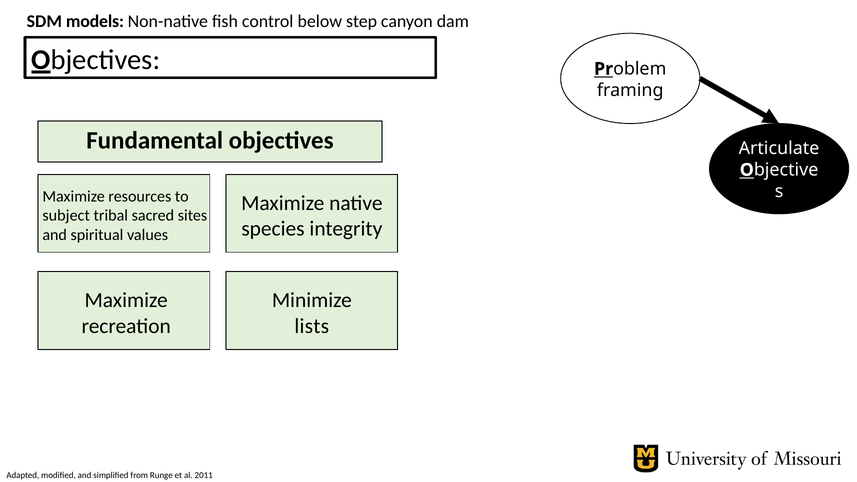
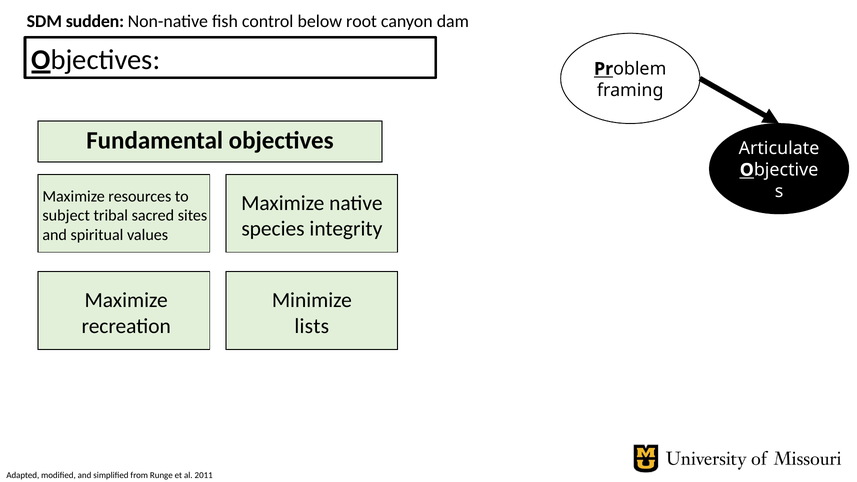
models: models -> sudden
step: step -> root
